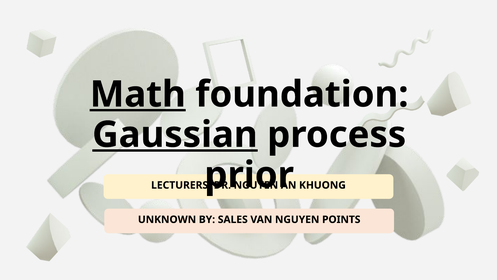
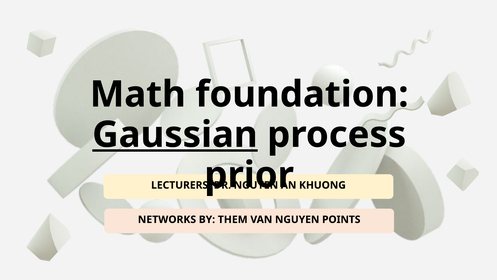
Math underline: present -> none
UNKNOWN: UNKNOWN -> NETWORKS
SALES: SALES -> THEM
